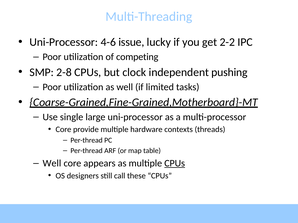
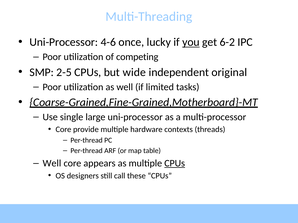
issue: issue -> once
you underline: none -> present
2-2: 2-2 -> 6-2
2-8: 2-8 -> 2-5
clock: clock -> wide
pushing: pushing -> original
